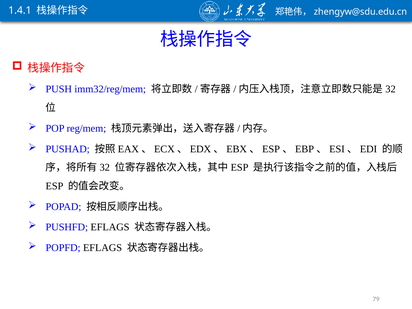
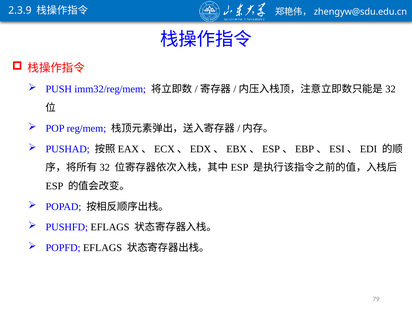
1.4.1: 1.4.1 -> 2.3.9
